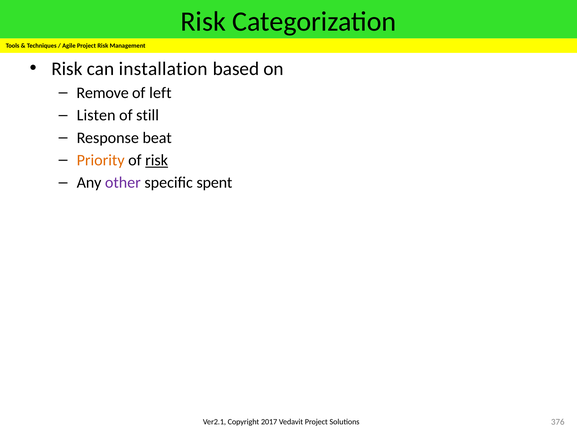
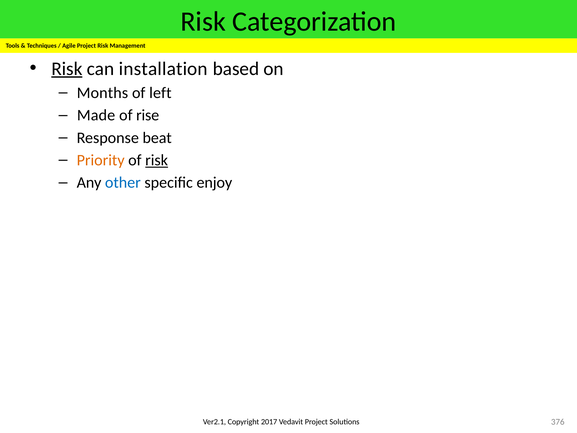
Risk at (67, 69) underline: none -> present
Remove: Remove -> Months
Listen: Listen -> Made
still: still -> rise
other colour: purple -> blue
spent: spent -> enjoy
